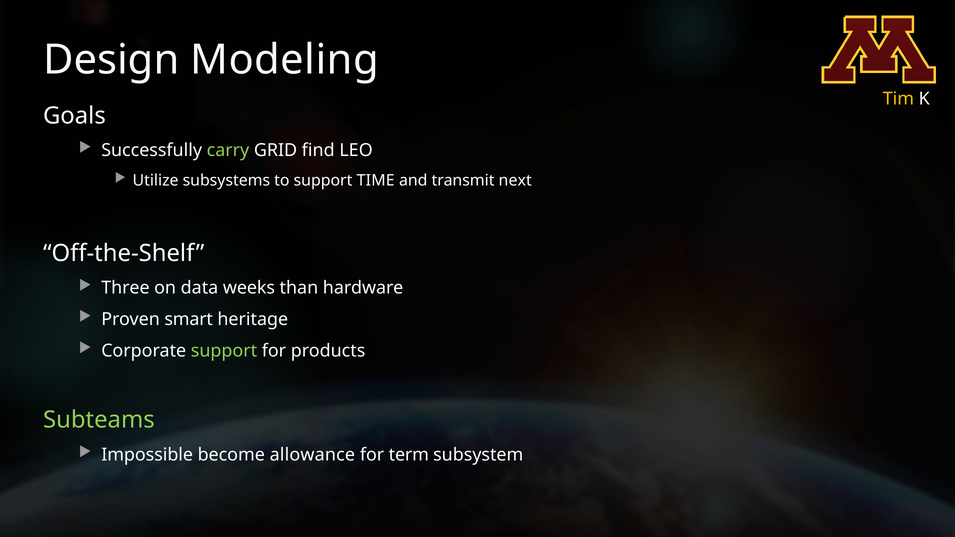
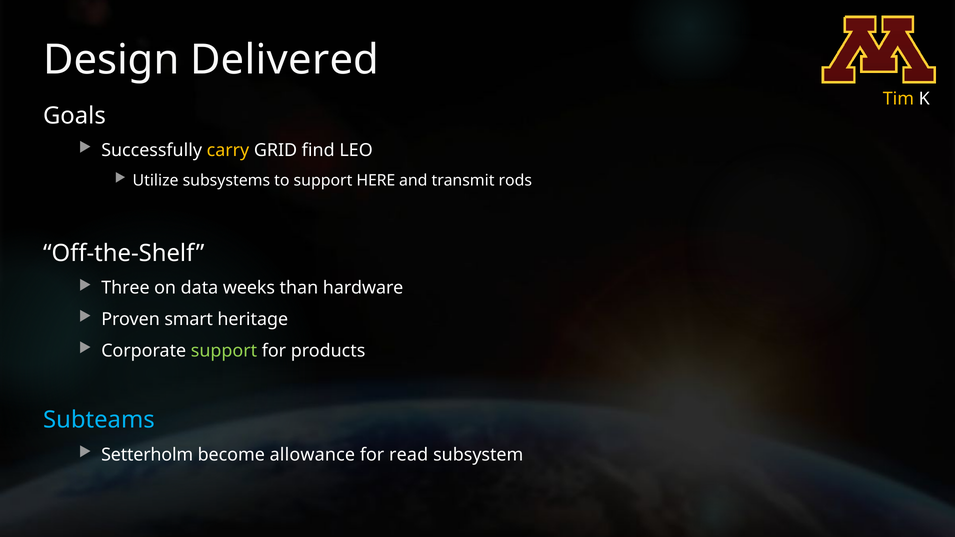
Modeling: Modeling -> Delivered
carry colour: light green -> yellow
TIME: TIME -> HERE
next: next -> rods
Subteams colour: light green -> light blue
Impossible: Impossible -> Setterholm
term: term -> read
